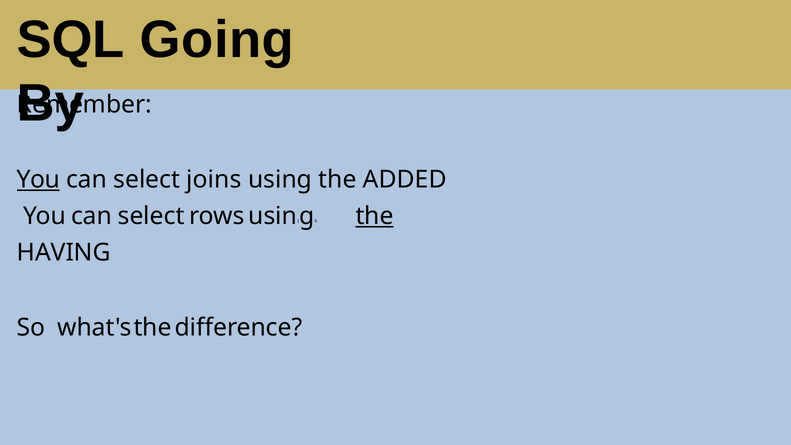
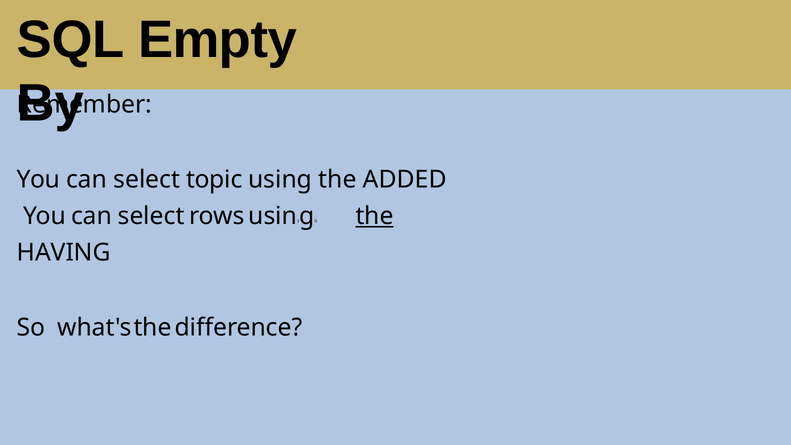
Going: Going -> Empty
You underline: present -> none
joins: joins -> topic
